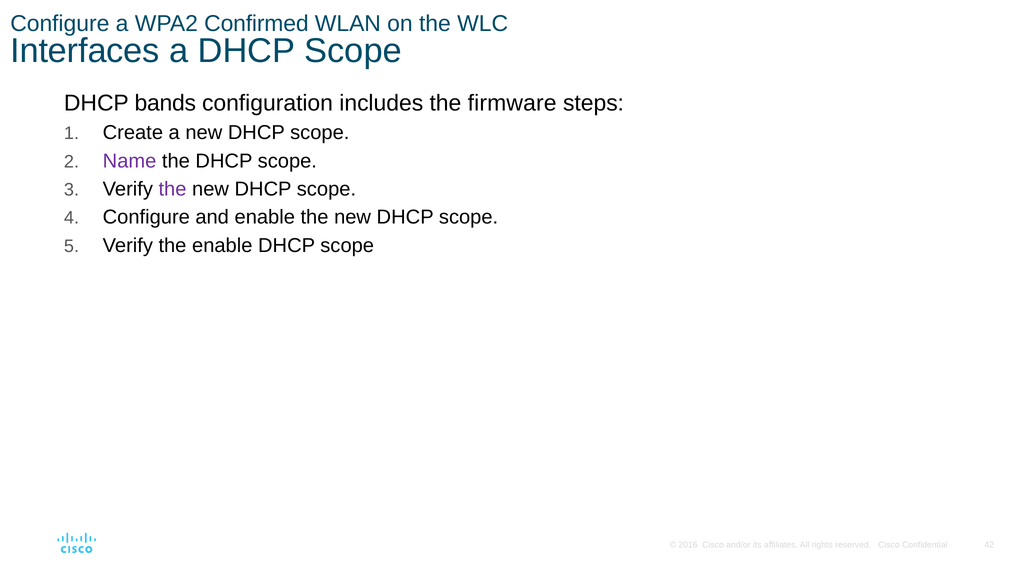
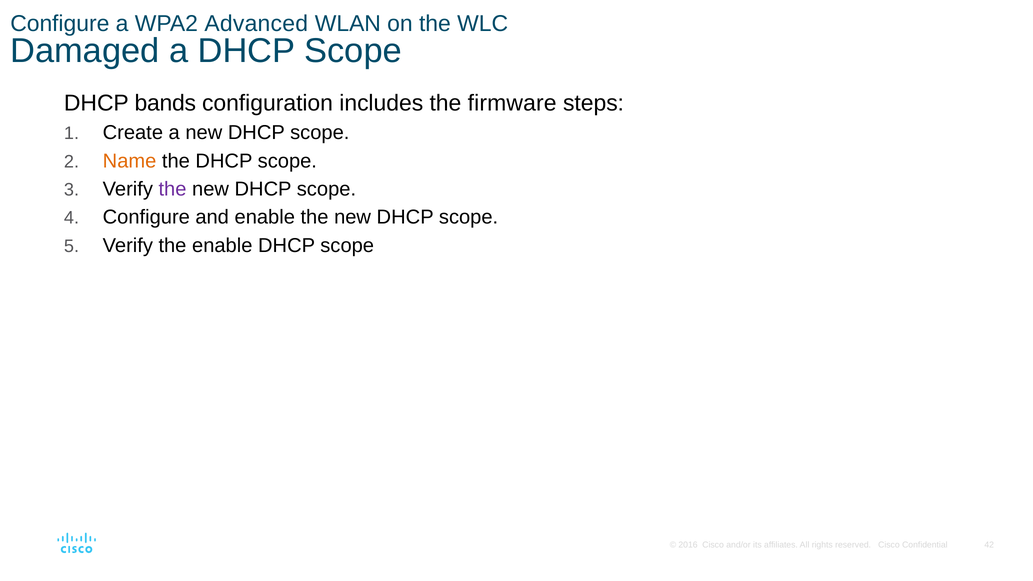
Confirmed: Confirmed -> Advanced
Interfaces: Interfaces -> Damaged
Name colour: purple -> orange
